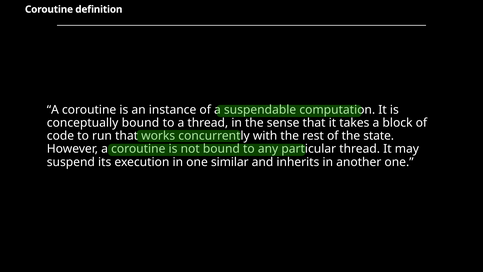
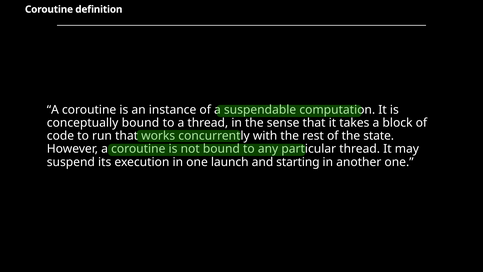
similar: similar -> launch
inherits: inherits -> starting
